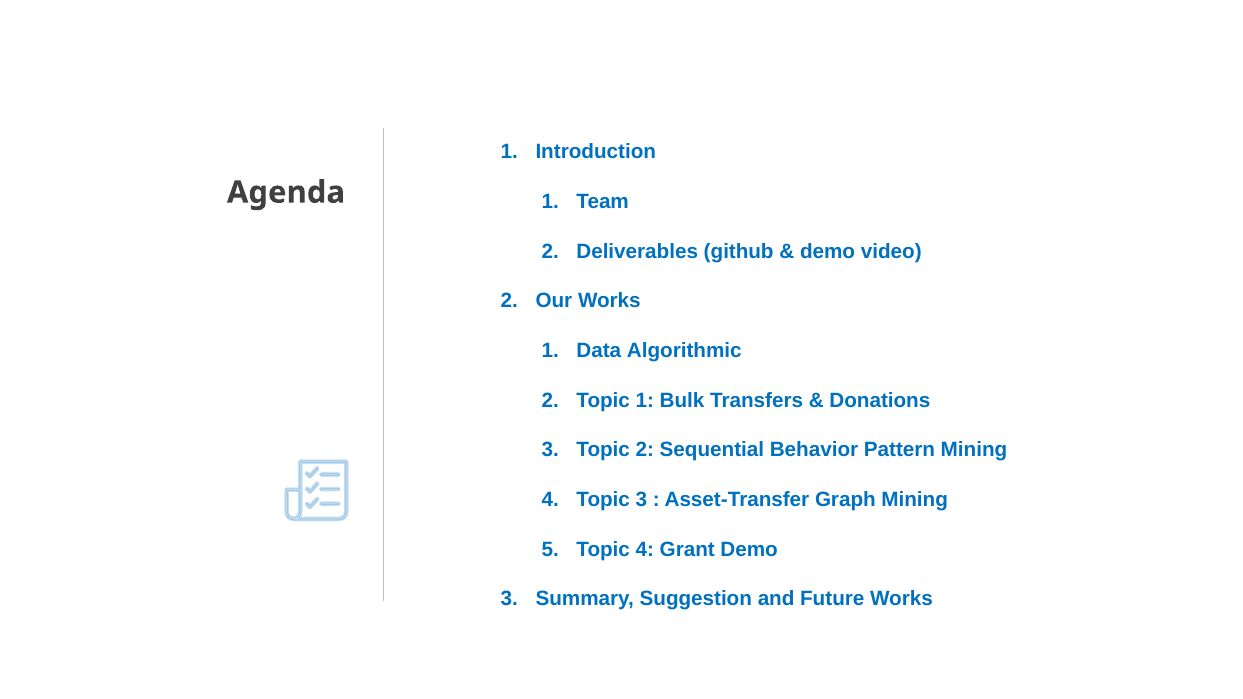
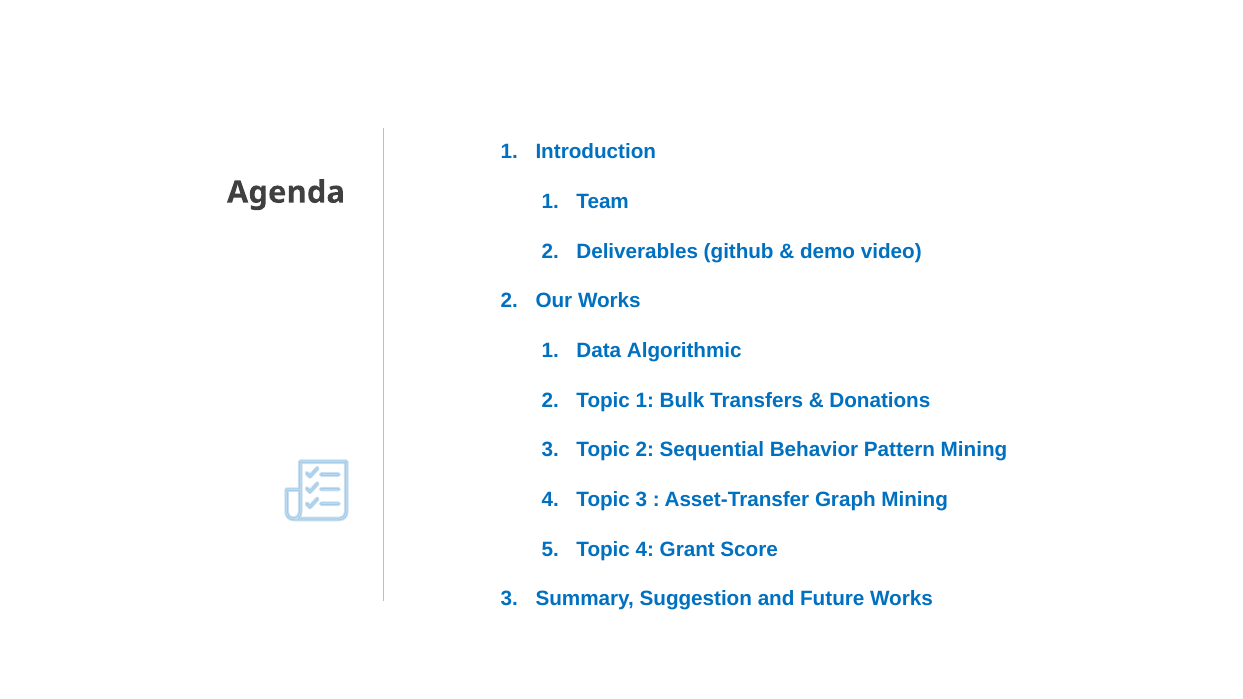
Grant Demo: Demo -> Score
